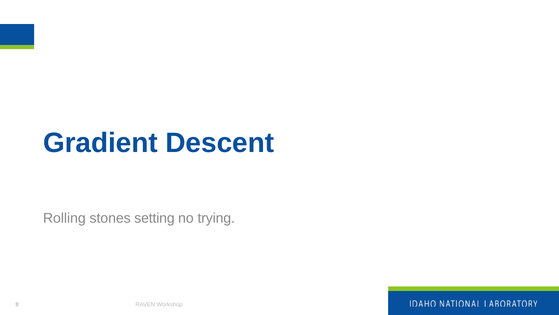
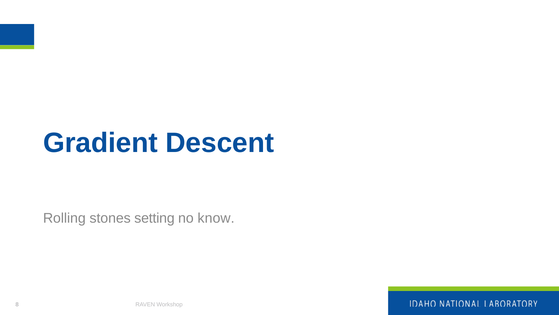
trying: trying -> know
